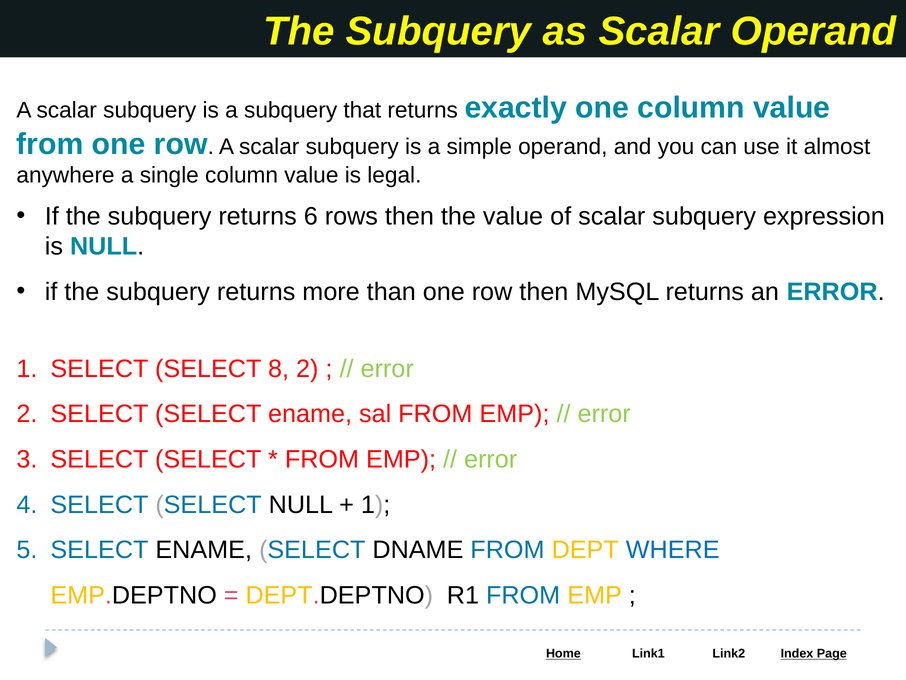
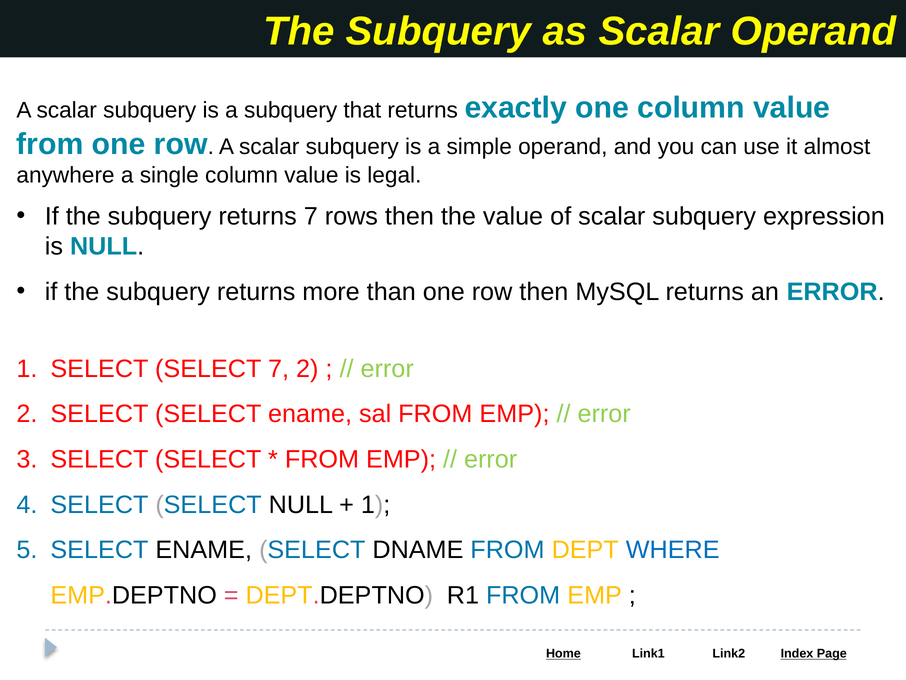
returns 6: 6 -> 7
SELECT 8: 8 -> 7
